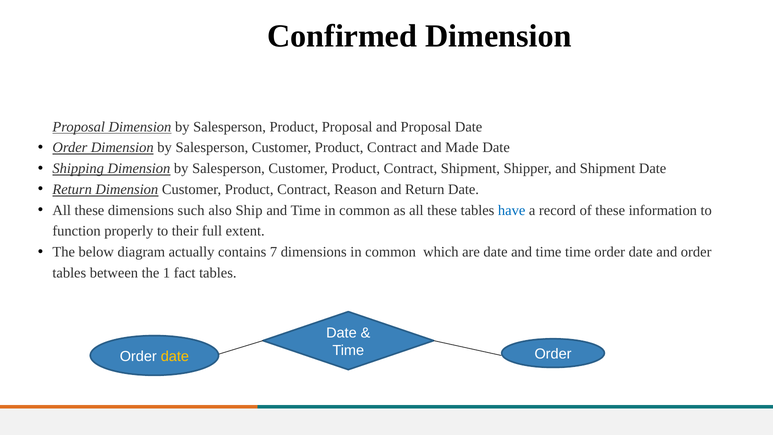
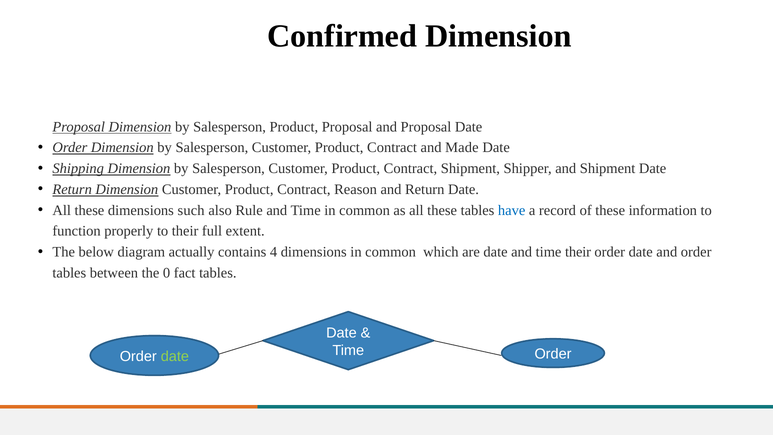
Ship: Ship -> Rule
7: 7 -> 4
time time: time -> their
1: 1 -> 0
date at (175, 356) colour: yellow -> light green
